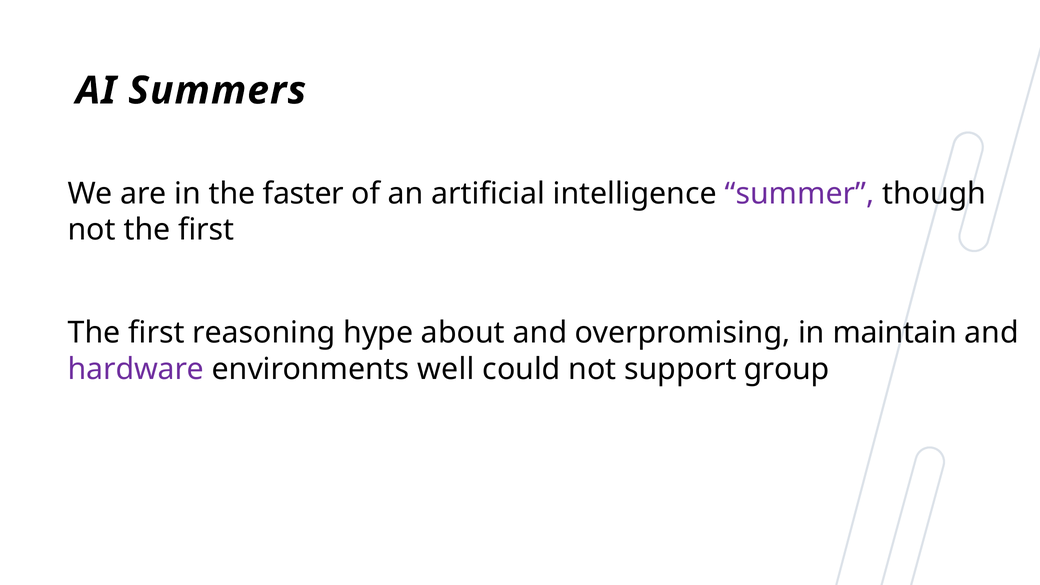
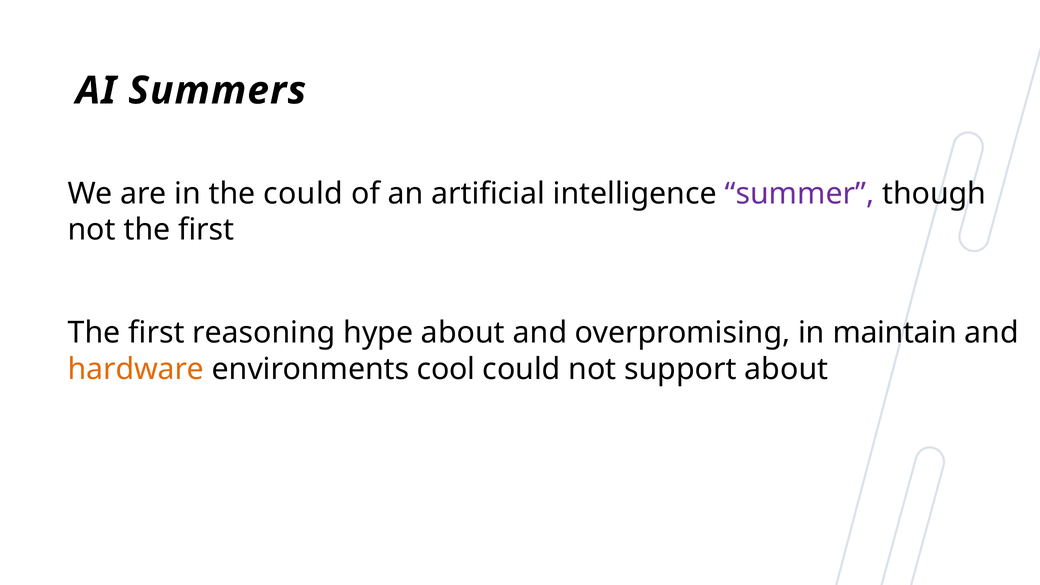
the faster: faster -> could
hardware colour: purple -> orange
well: well -> cool
support group: group -> about
